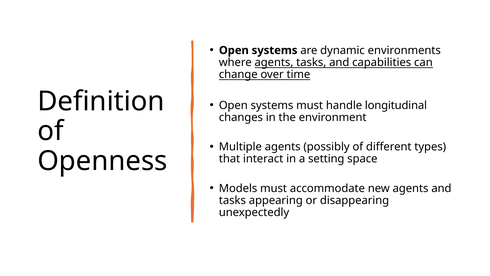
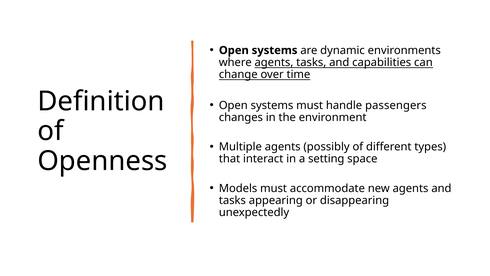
longitudinal: longitudinal -> passengers
